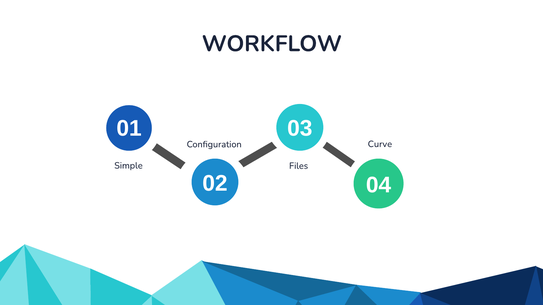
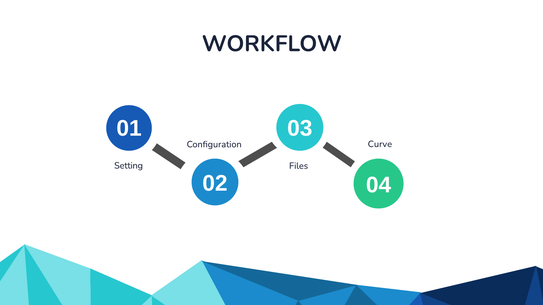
Simple: Simple -> Setting
